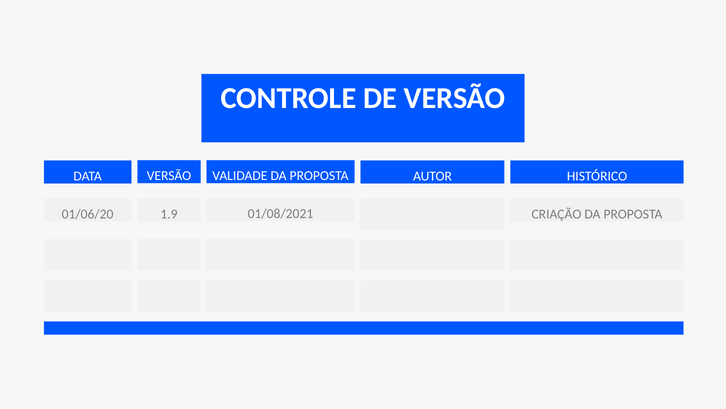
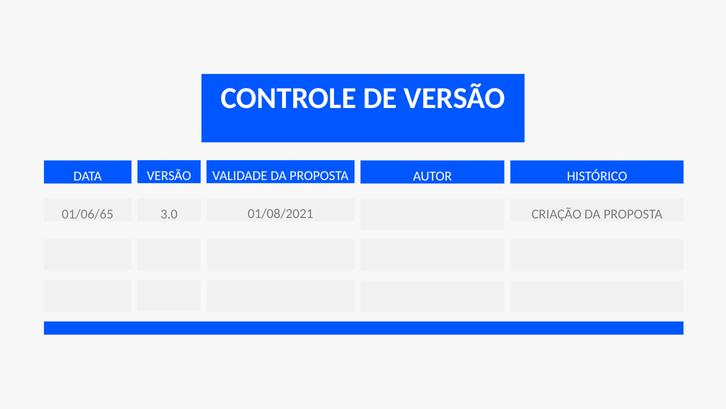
01/06/20: 01/06/20 -> 01/06/65
1.9: 1.9 -> 3.0
